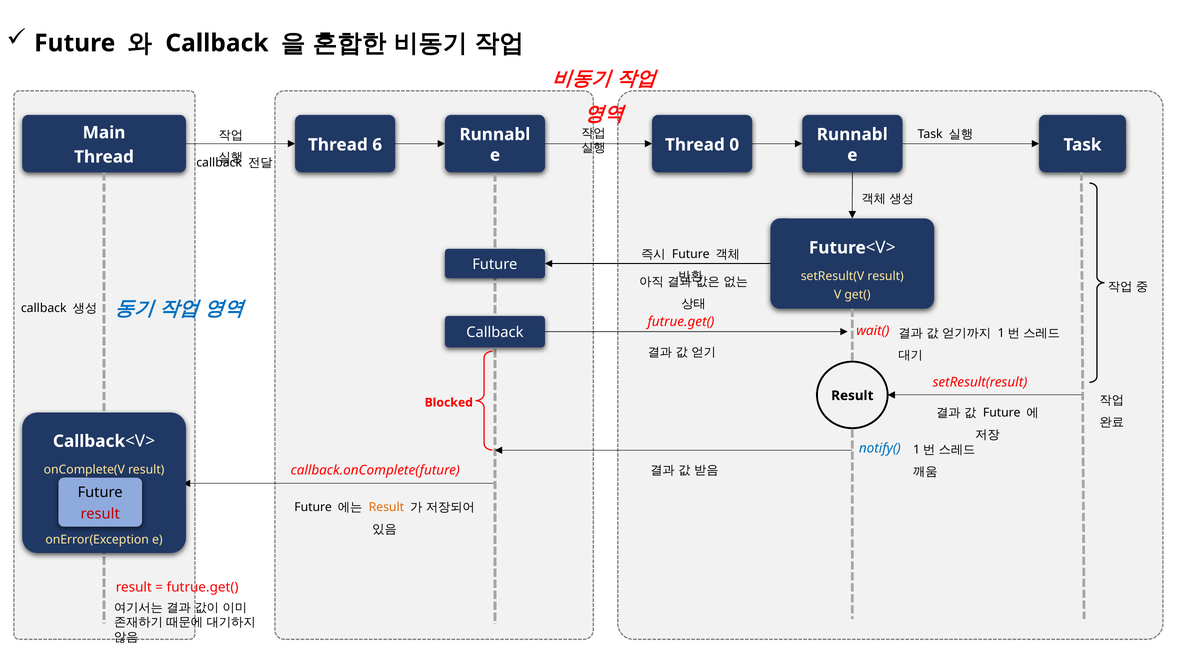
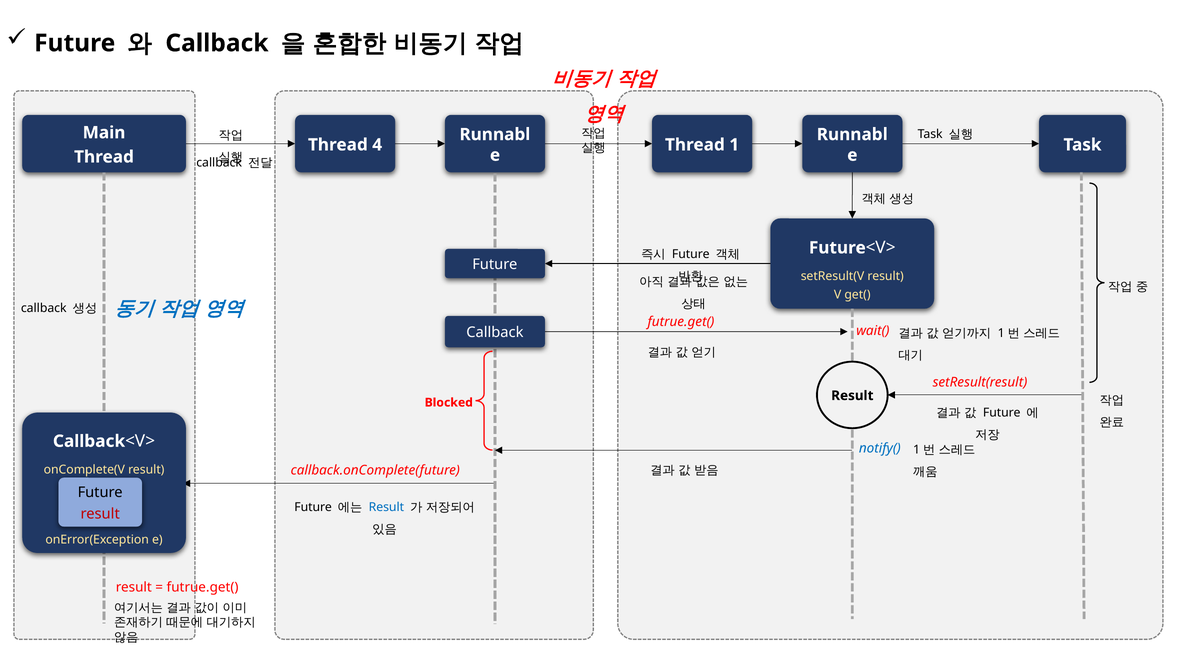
6: 6 -> 4
0: 0 -> 1
Result at (386, 507) colour: orange -> blue
